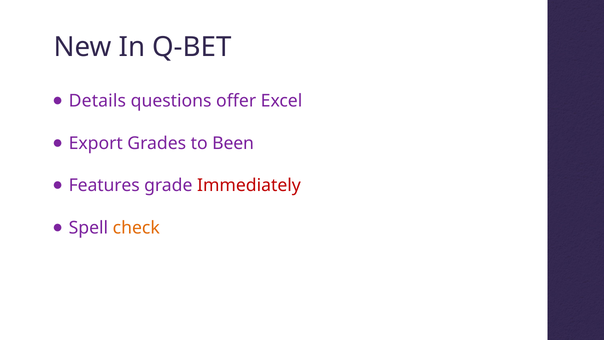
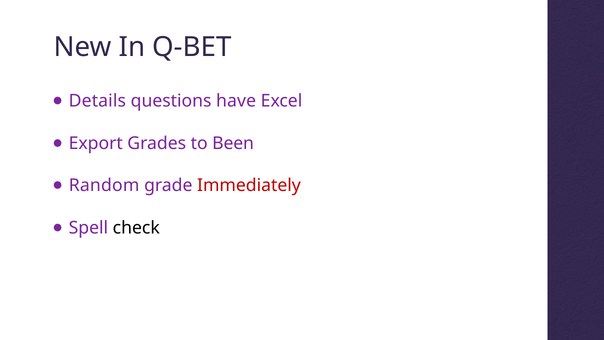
offer: offer -> have
Features: Features -> Random
check colour: orange -> black
